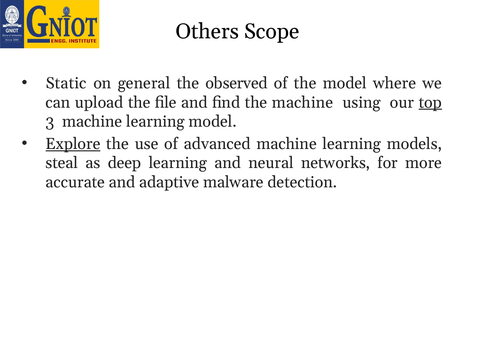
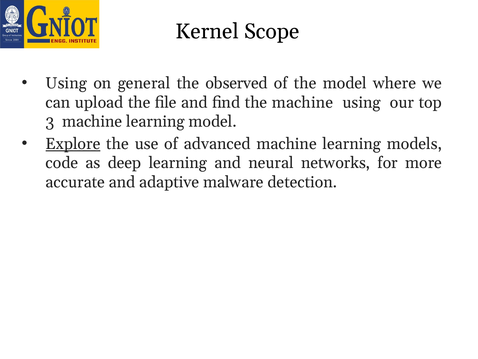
Others: Others -> Kernel
Static at (66, 83): Static -> Using
top underline: present -> none
steal: steal -> code
